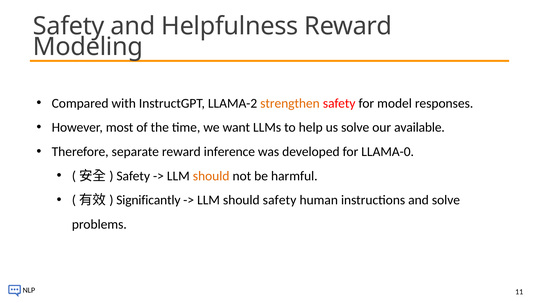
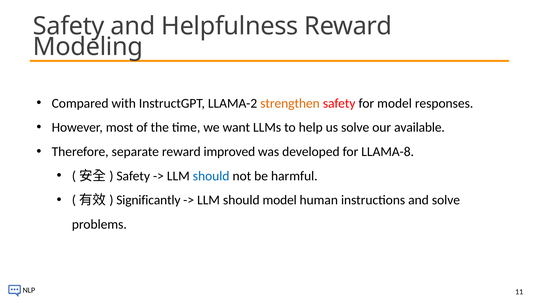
inference: inference -> improved
LLAMA-0: LLAMA-0 -> LLAMA-8
should at (211, 176) colour: orange -> blue
should safety: safety -> model
